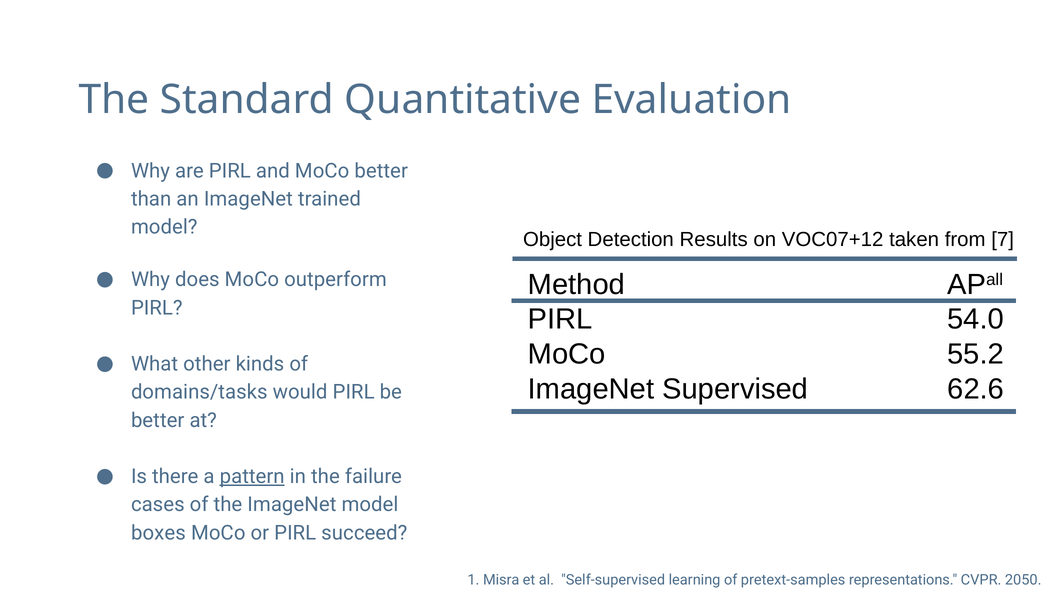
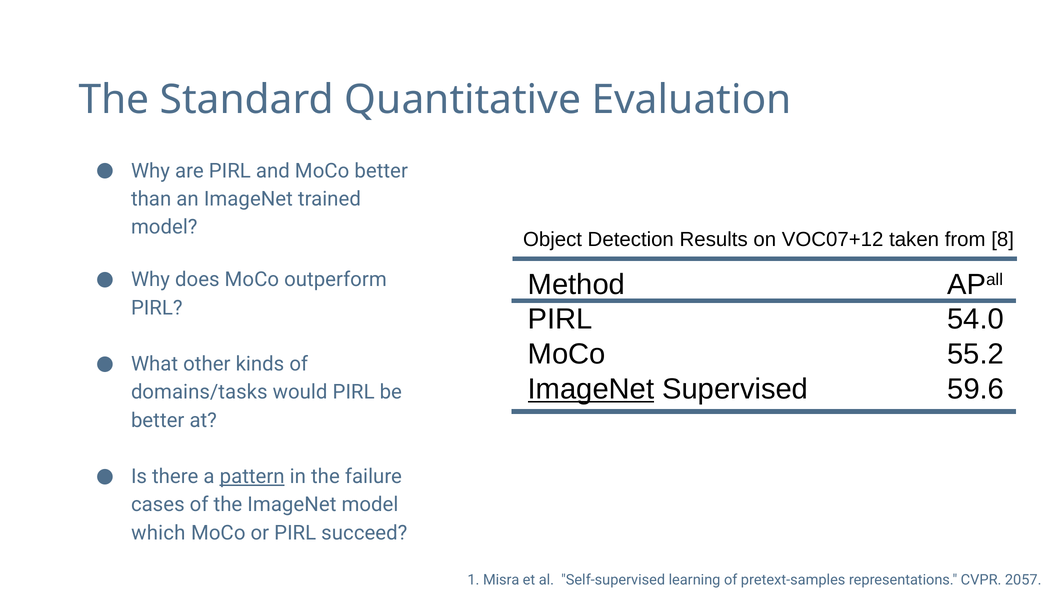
7: 7 -> 8
ImageNet at (591, 389) underline: none -> present
62.6: 62.6 -> 59.6
boxes: boxes -> which
2050: 2050 -> 2057
